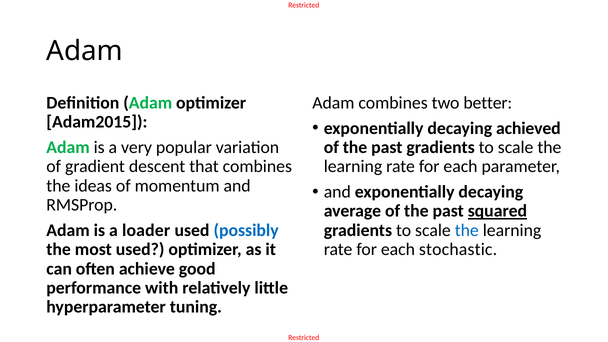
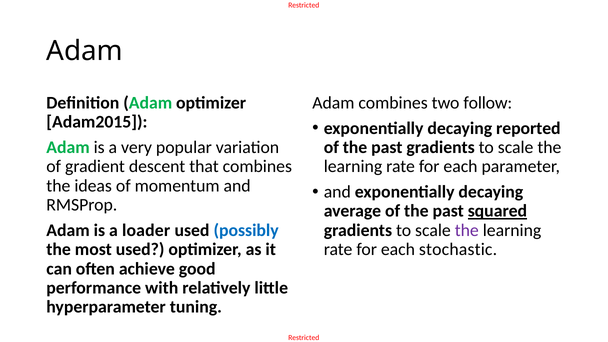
better: better -> follow
achieved: achieved -> reported
the at (467, 230) colour: blue -> purple
